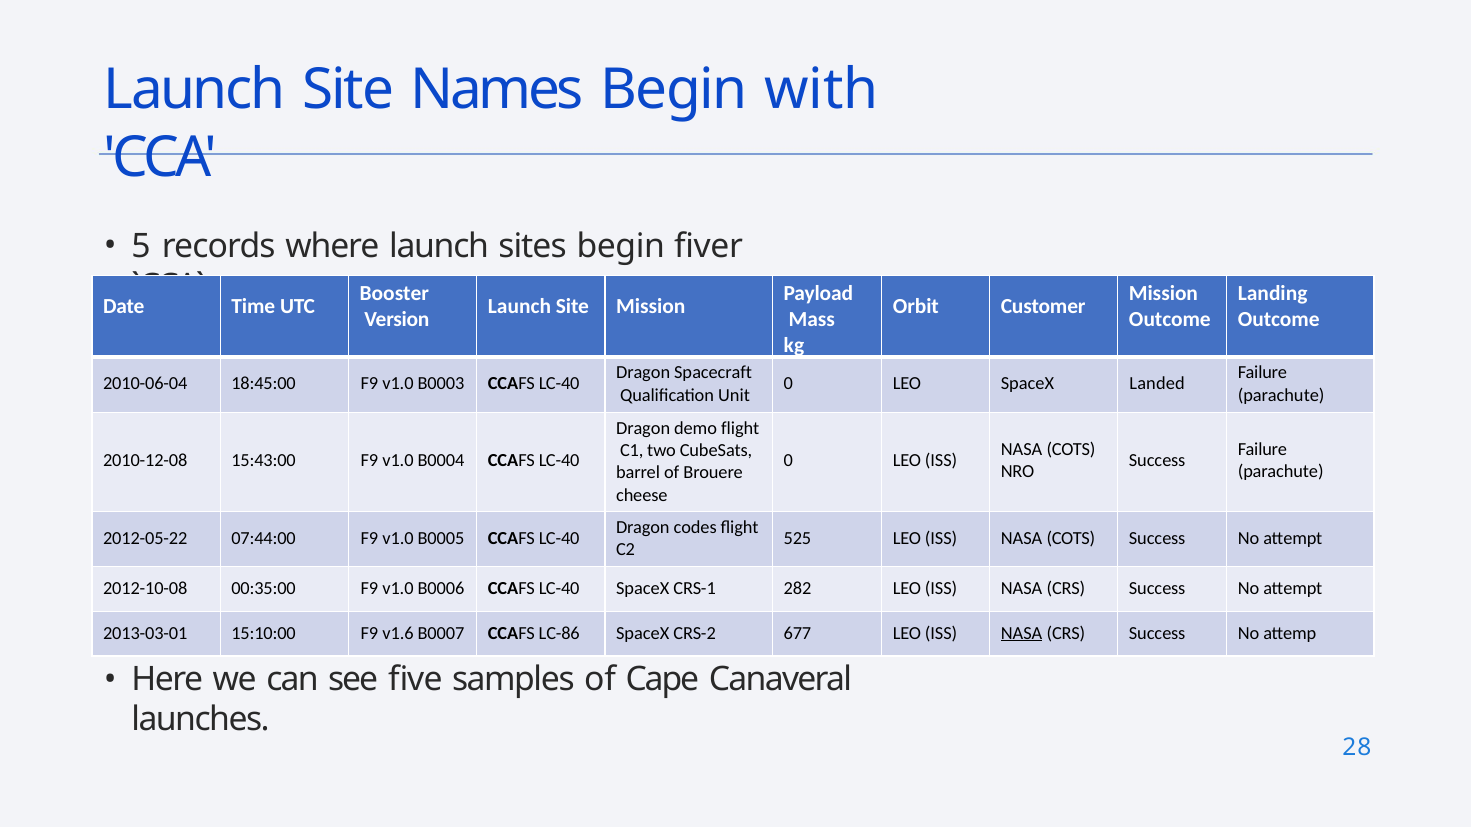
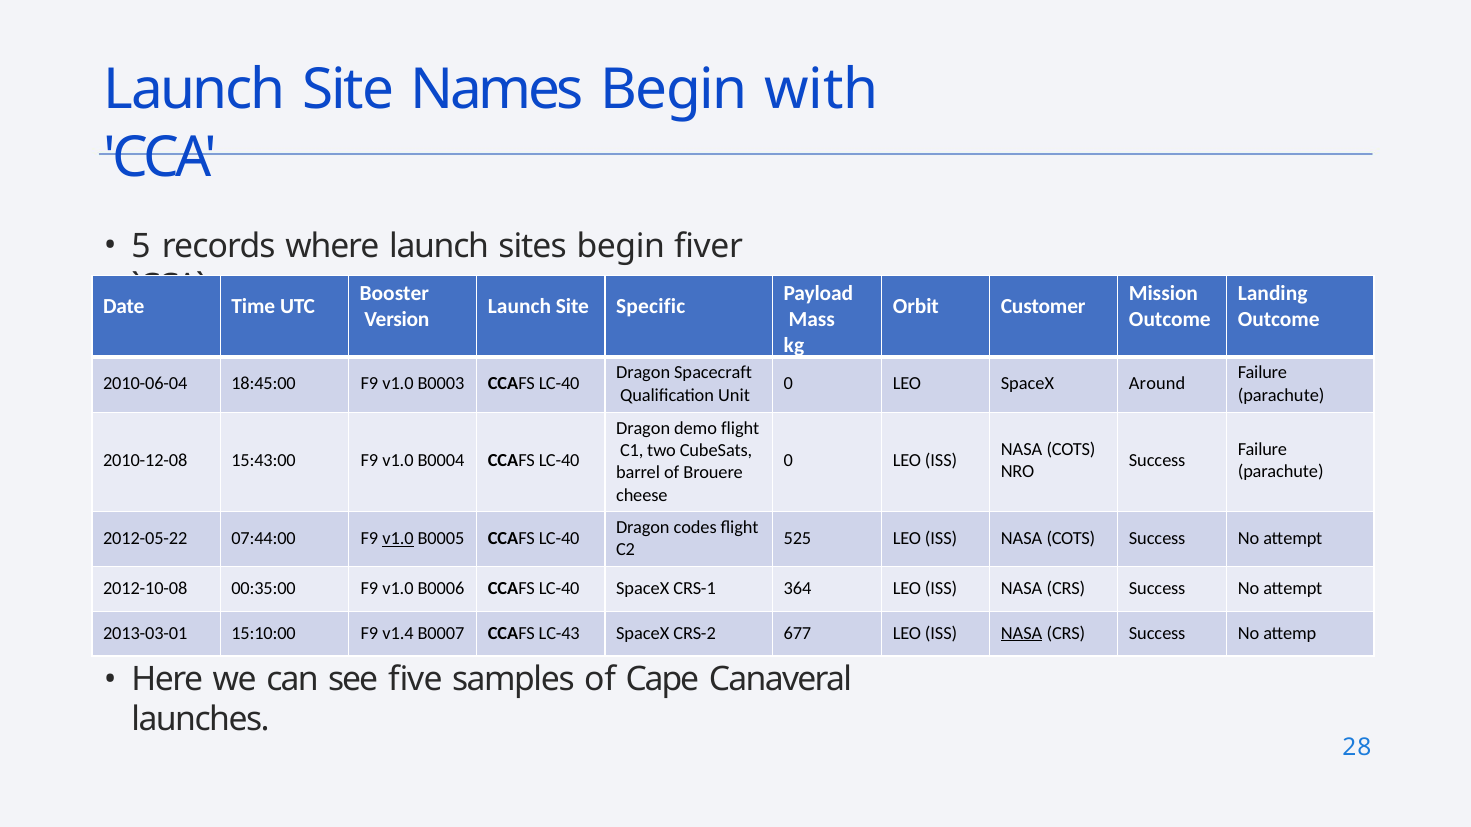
Site Mission: Mission -> Specific
Landed: Landed -> Around
v1.0 at (398, 539) underline: none -> present
282: 282 -> 364
v1.6: v1.6 -> v1.4
LC-86: LC-86 -> LC-43
